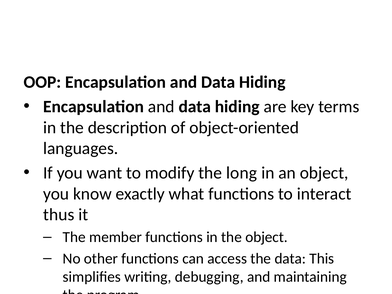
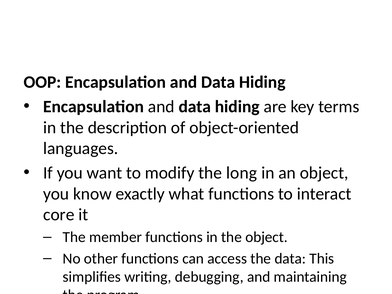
thus: thus -> core
